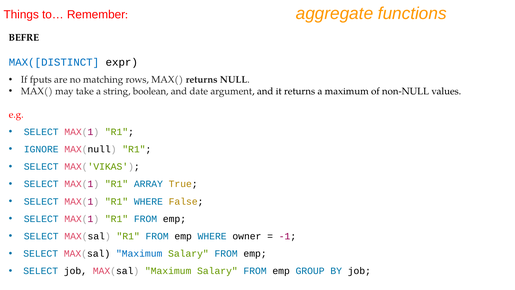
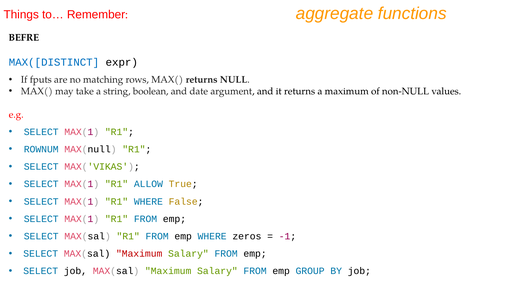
IGNORE: IGNORE -> ROWNUM
ARRAY: ARRAY -> ALLOW
owner: owner -> zeros
Maximum at (139, 253) colour: blue -> red
